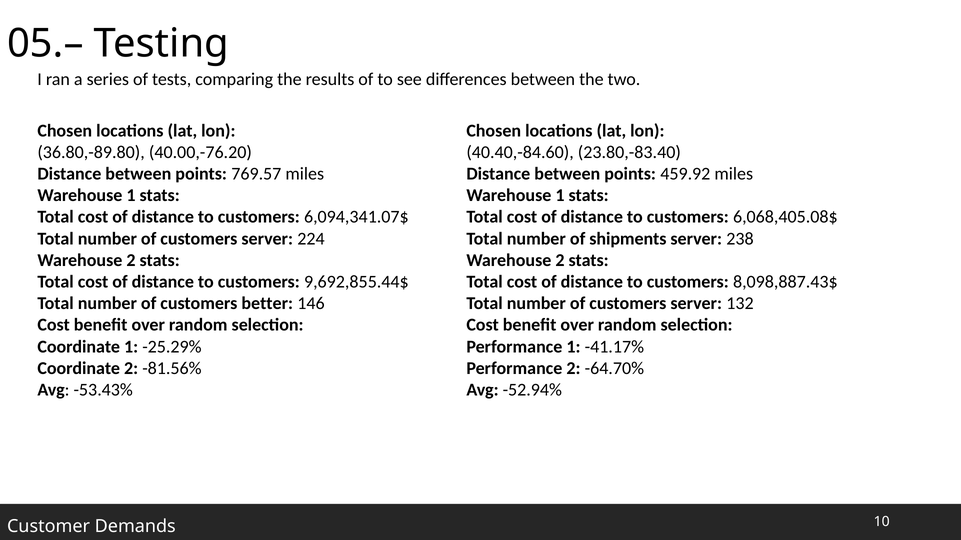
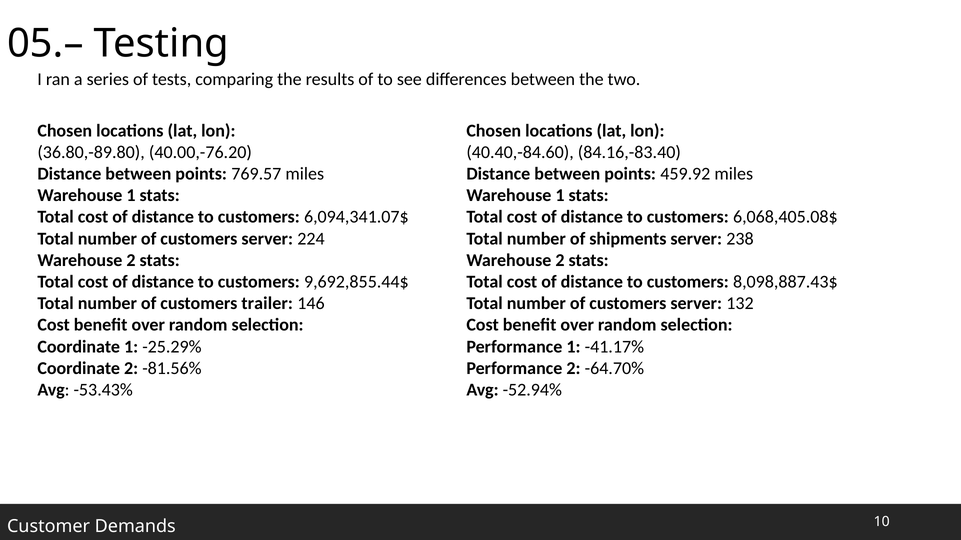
23.80,-83.40: 23.80,-83.40 -> 84.16,-83.40
better: better -> trailer
